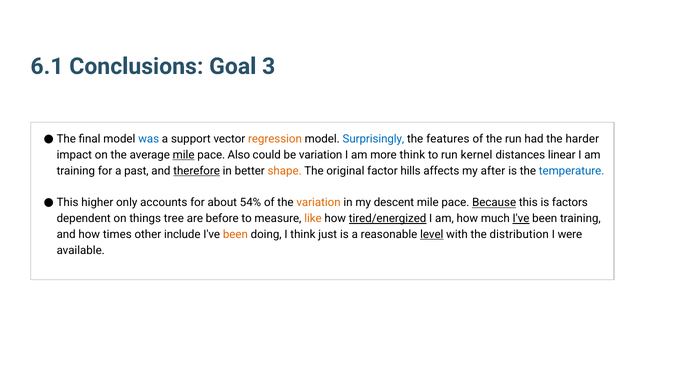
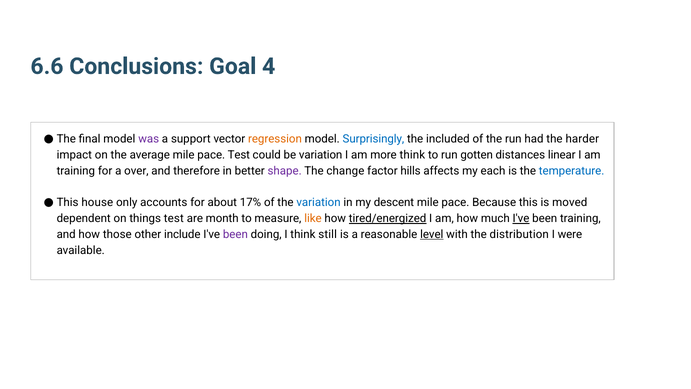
6.1: 6.1 -> 6.6
3: 3 -> 4
was colour: blue -> purple
features: features -> included
mile at (184, 155) underline: present -> none
pace Also: Also -> Test
kernel: kernel -> gotten
past: past -> over
therefore underline: present -> none
shape colour: orange -> purple
original: original -> change
after: after -> each
higher: higher -> house
54%: 54% -> 17%
variation at (319, 202) colour: orange -> blue
Because underline: present -> none
factors: factors -> moved
things tree: tree -> test
before: before -> month
times: times -> those
been at (235, 234) colour: orange -> purple
just: just -> still
